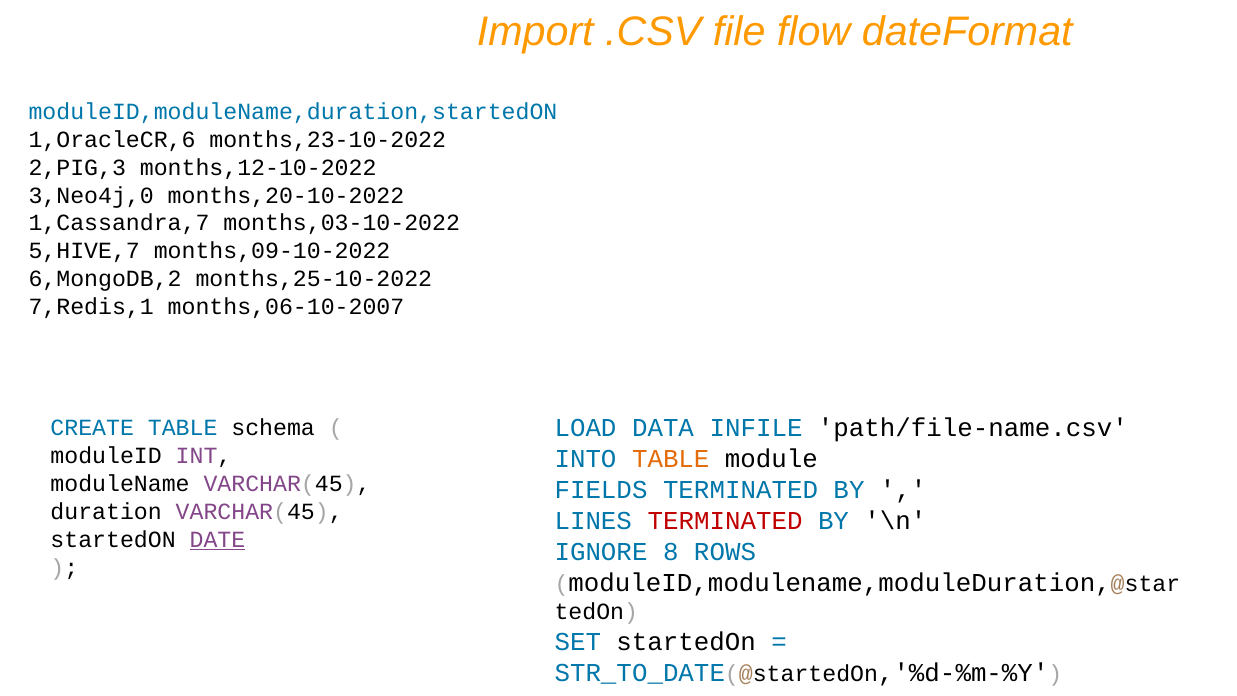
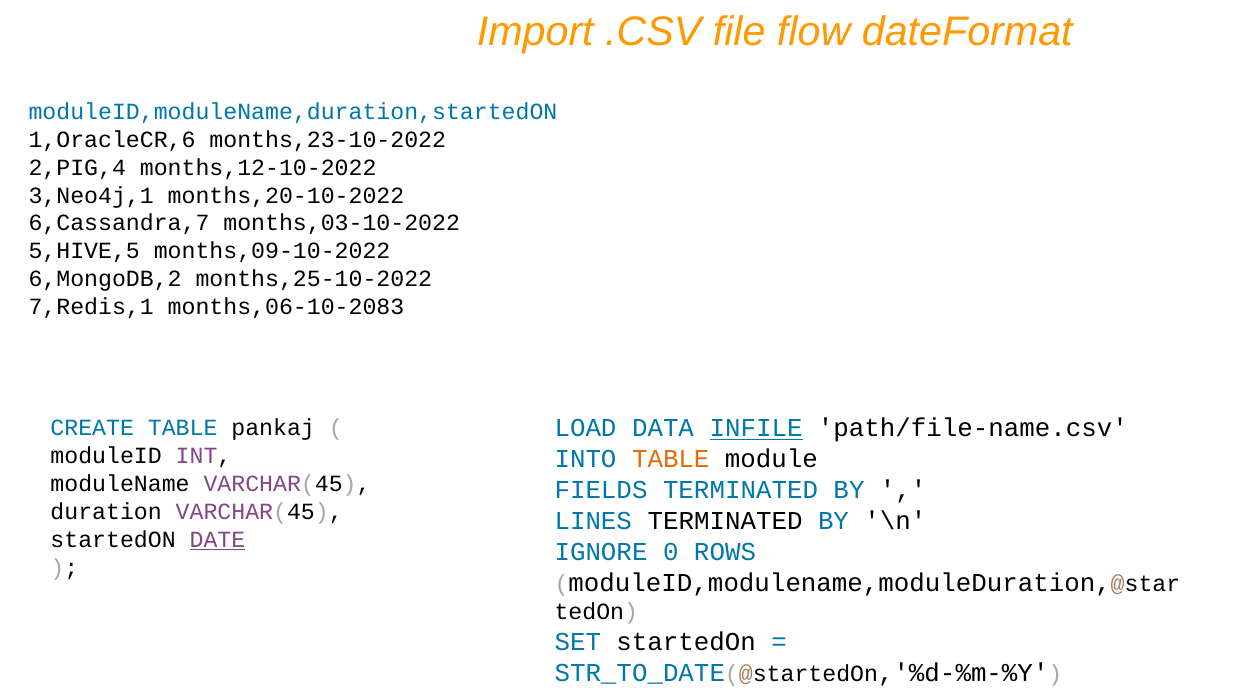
2,PIG,3: 2,PIG,3 -> 2,PIG,4
3,Neo4j,0: 3,Neo4j,0 -> 3,Neo4j,1
1,Cassandra,7: 1,Cassandra,7 -> 6,Cassandra,7
5,HIVE,7: 5,HIVE,7 -> 5,HIVE,5
months,06-10-2007: months,06-10-2007 -> months,06-10-2083
INFILE underline: none -> present
schema: schema -> pankaj
TERMINATED at (725, 521) colour: red -> black
8: 8 -> 0
